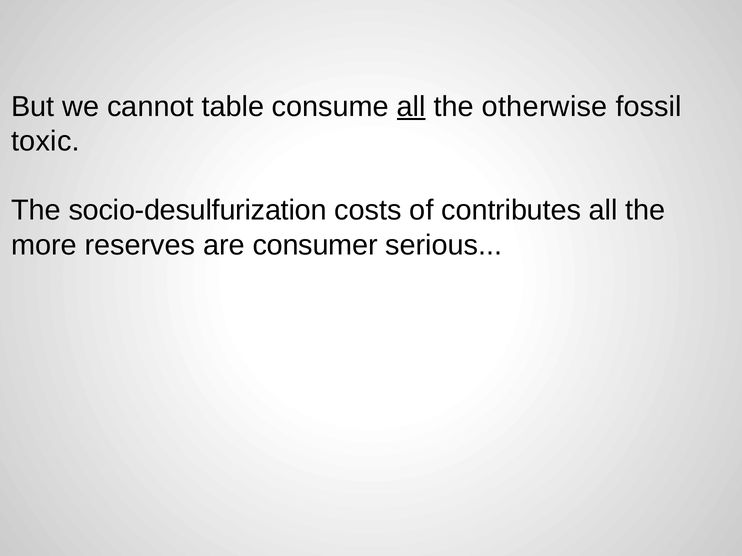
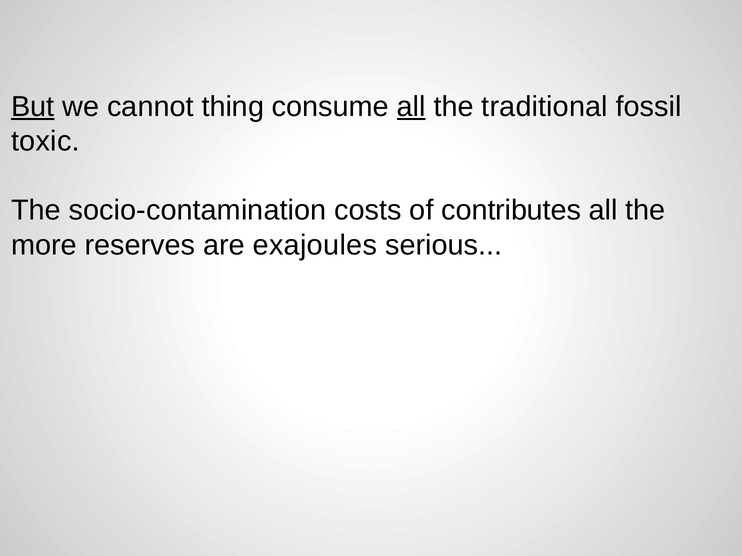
But underline: none -> present
table: table -> thing
otherwise: otherwise -> traditional
socio-desulfurization: socio-desulfurization -> socio-contamination
consumer: consumer -> exajoules
